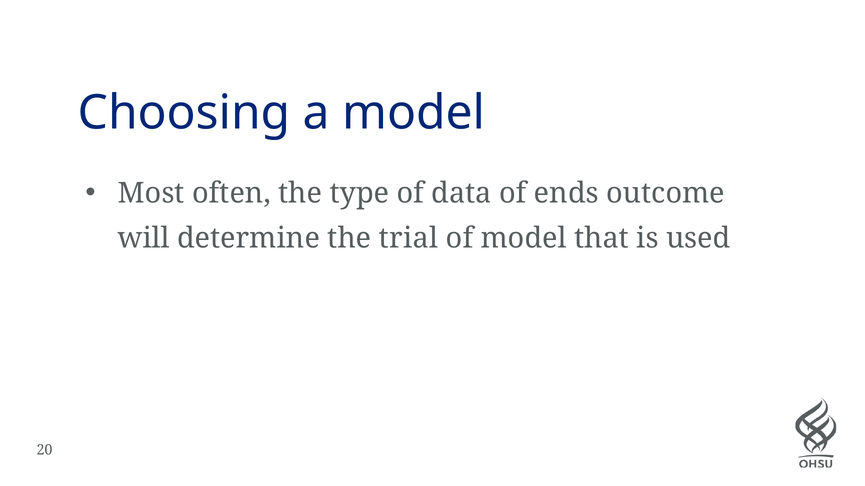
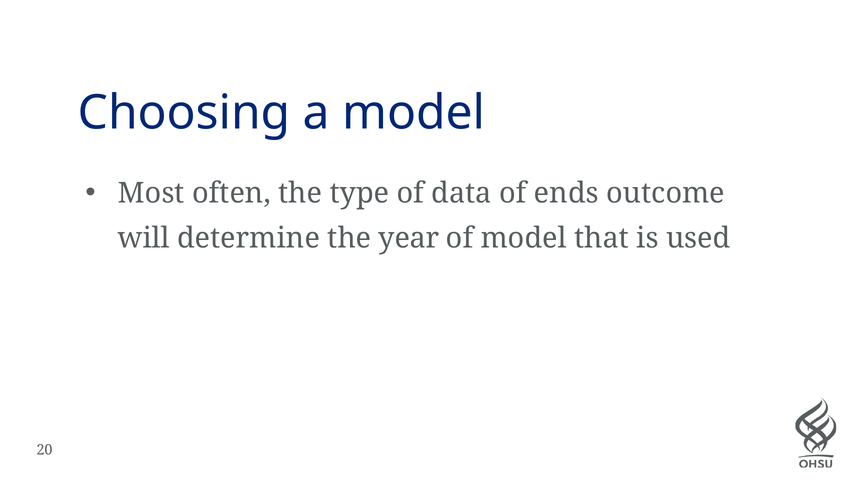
trial: trial -> year
